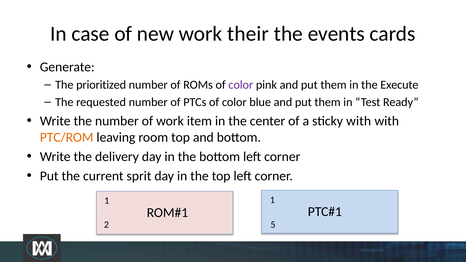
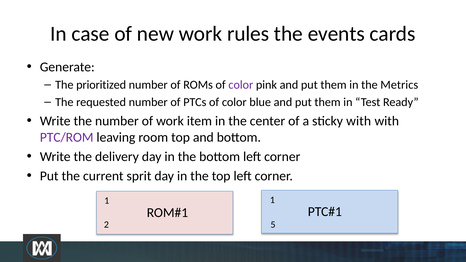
their: their -> rules
Execute: Execute -> Metrics
PTC/ROM colour: orange -> purple
